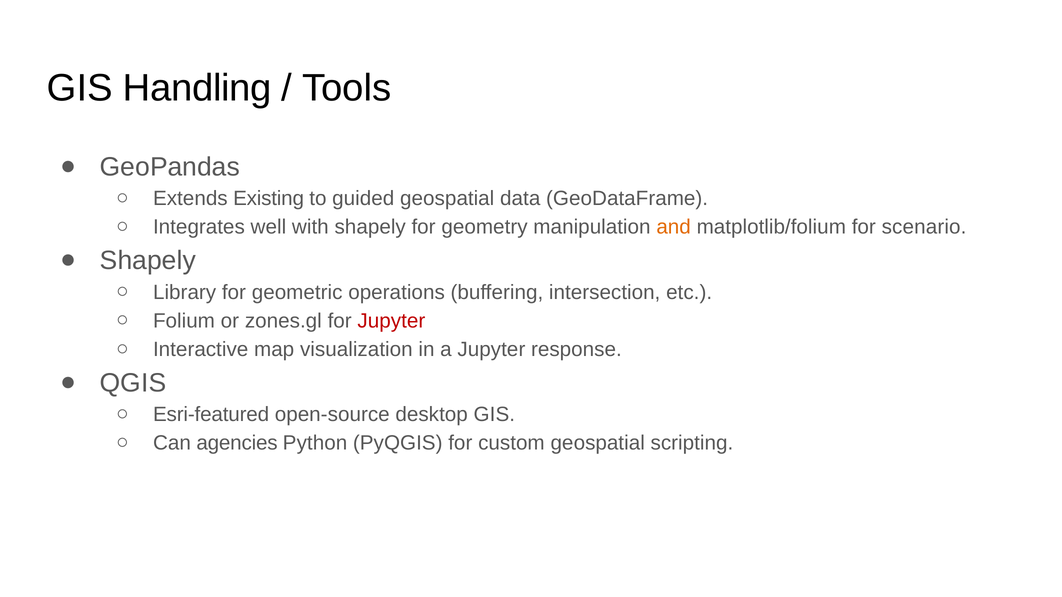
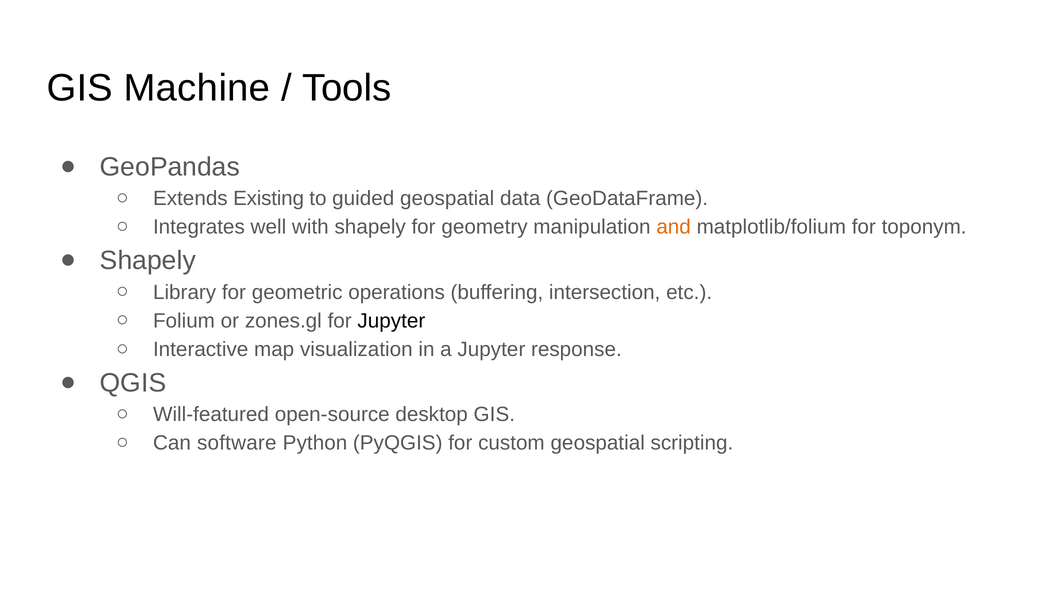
Handling: Handling -> Machine
scenario: scenario -> toponym
Jupyter at (391, 321) colour: red -> black
Esri-featured: Esri-featured -> Will-featured
agencies: agencies -> software
